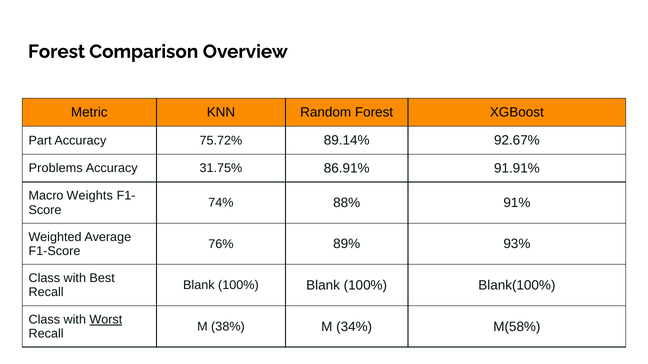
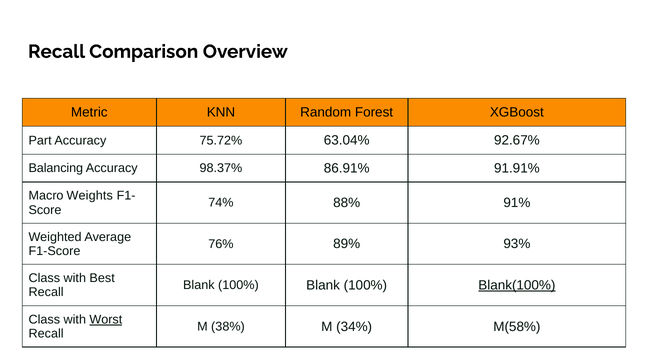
Forest at (57, 52): Forest -> Recall
89.14%: 89.14% -> 63.04%
Problems: Problems -> Balancing
31.75%: 31.75% -> 98.37%
Blank(100% underline: none -> present
